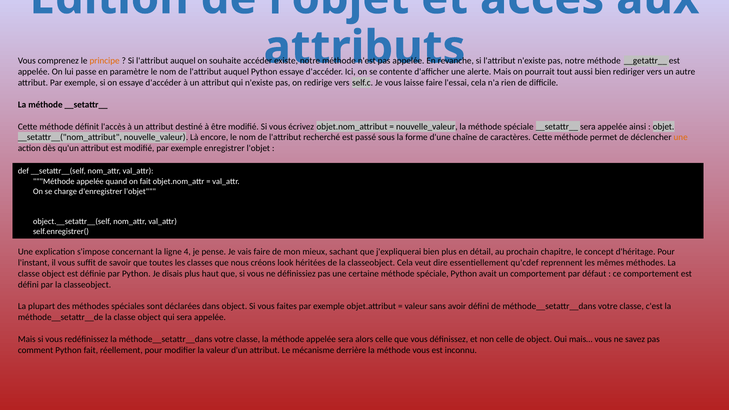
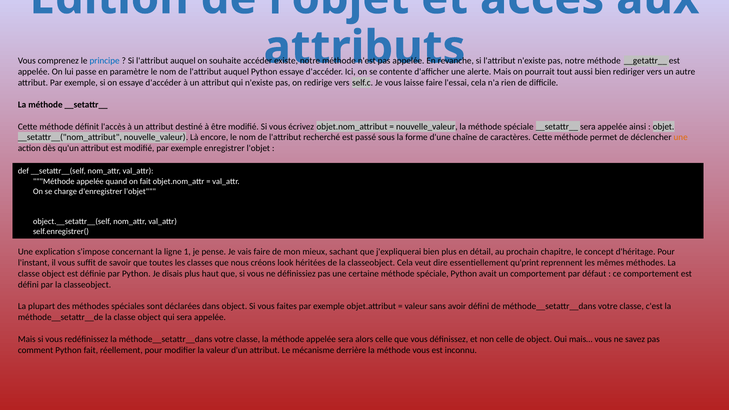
principe colour: orange -> blue
4: 4 -> 1
qu'cdef: qu'cdef -> qu'print
